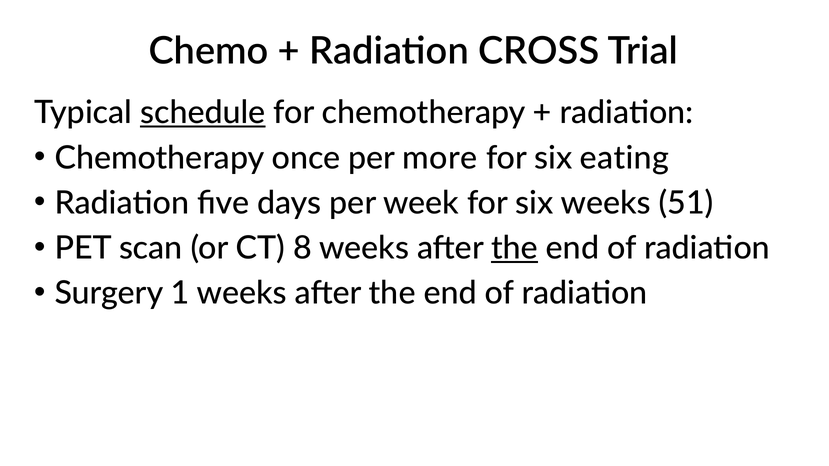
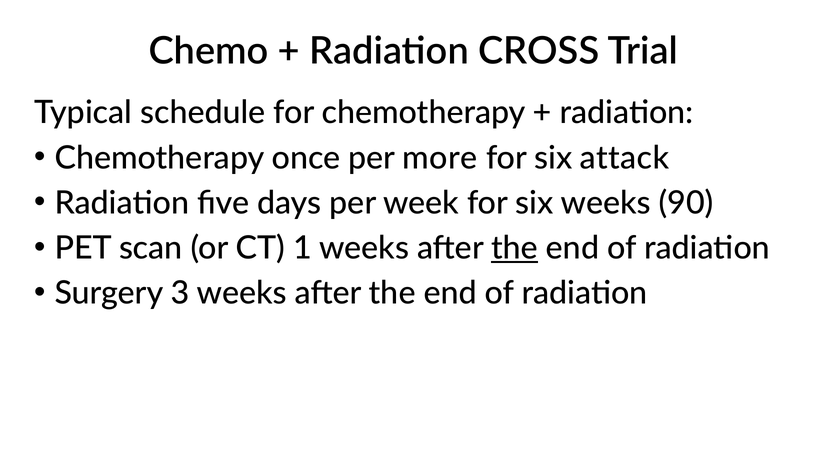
schedule underline: present -> none
eating: eating -> attack
51: 51 -> 90
8: 8 -> 1
1: 1 -> 3
